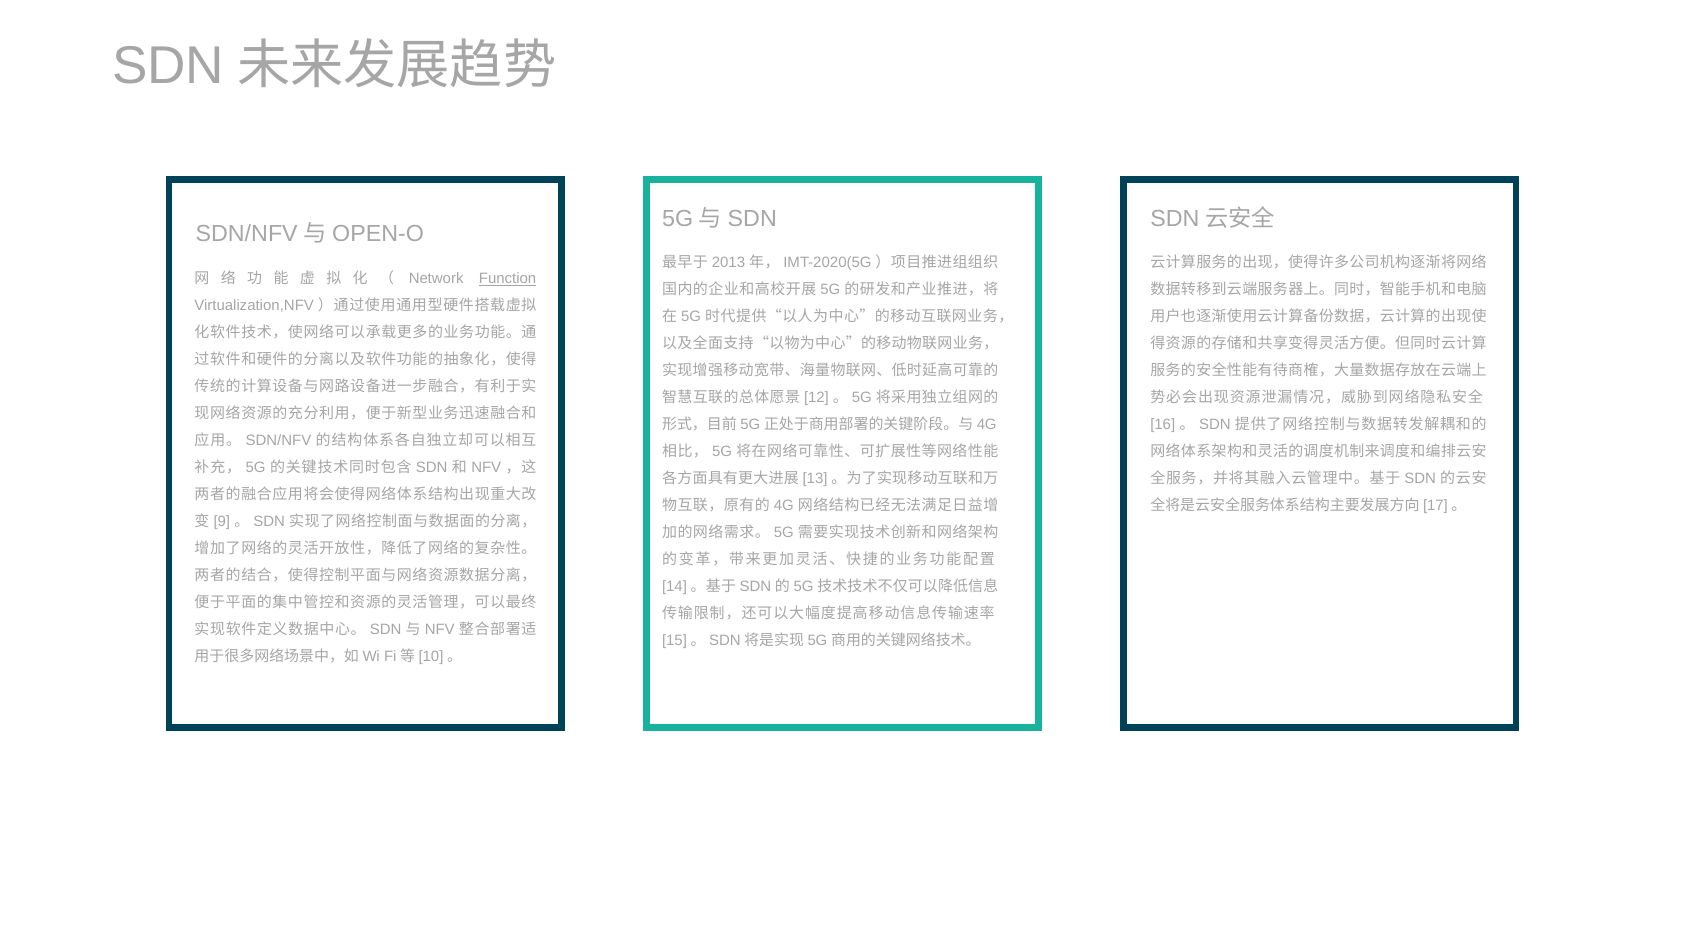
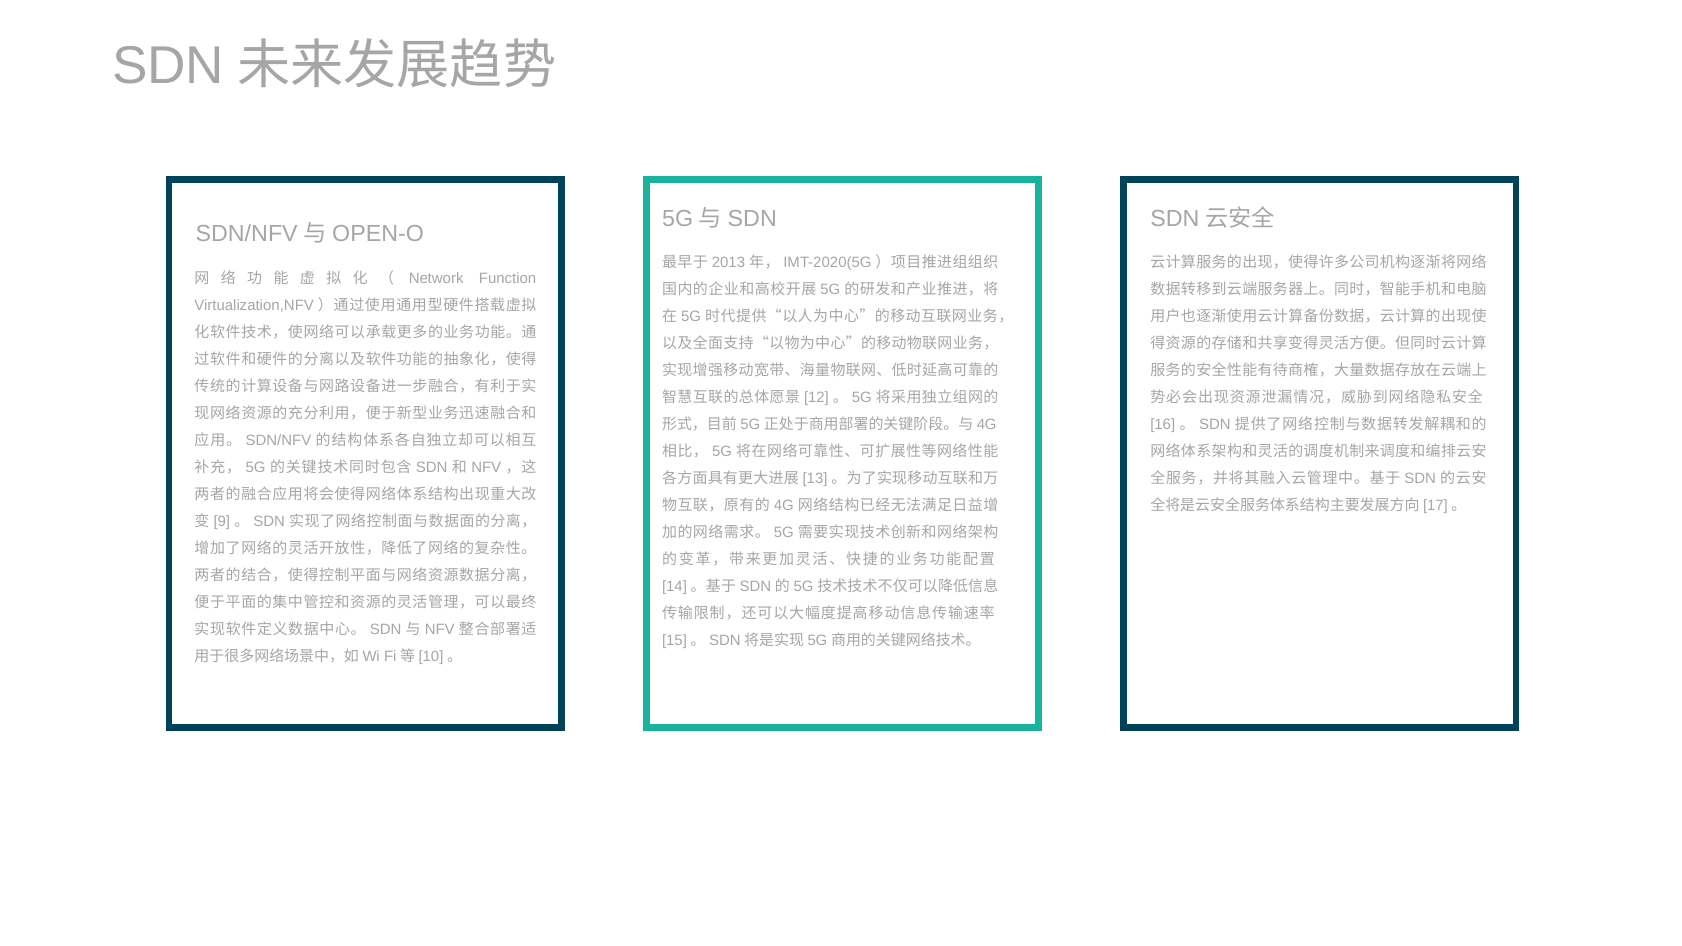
Function underline: present -> none
